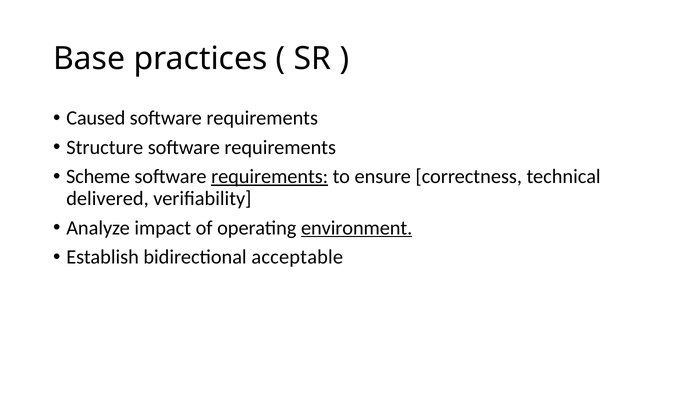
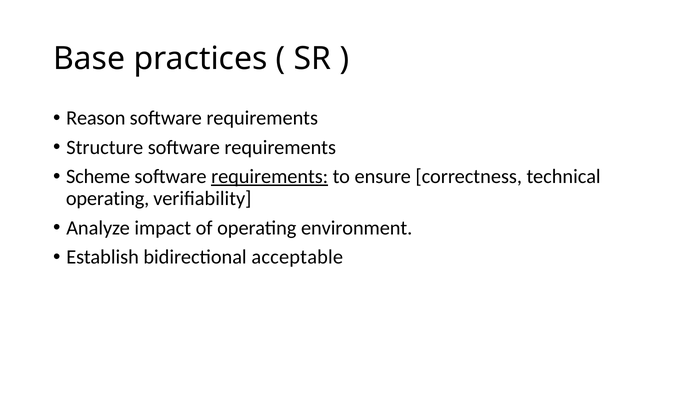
Caused: Caused -> Reason
delivered at (108, 198): delivered -> operating
environment underline: present -> none
